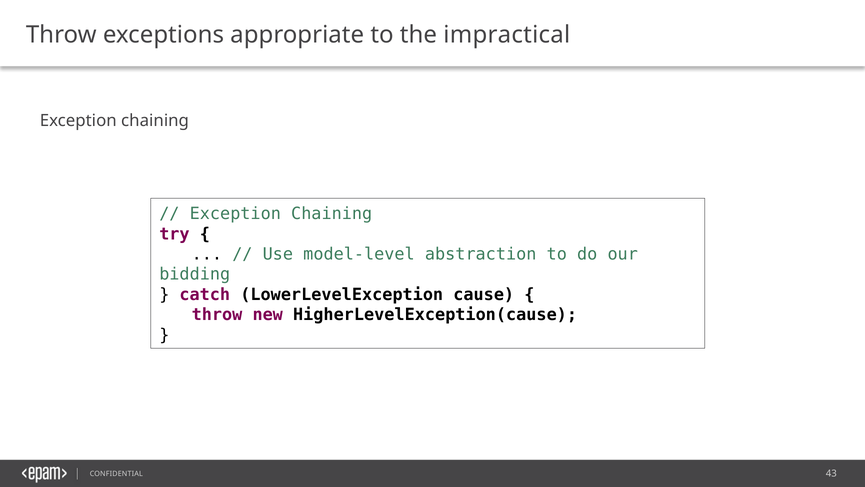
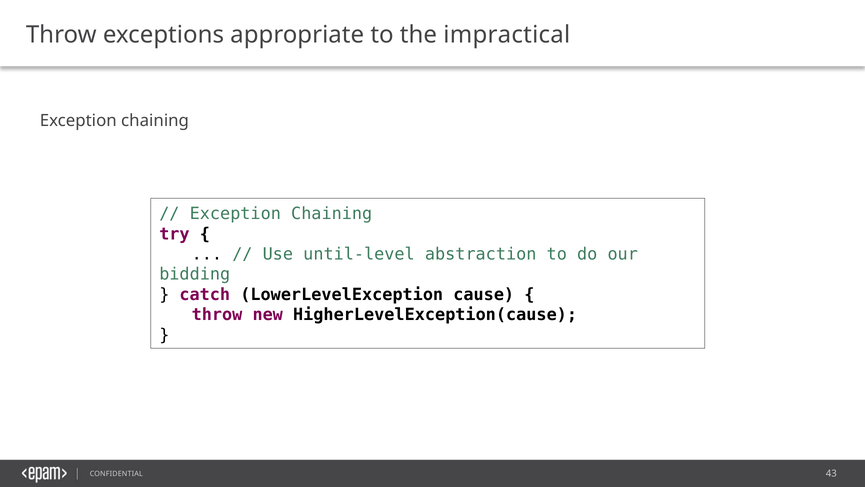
model-level: model-level -> until-level
